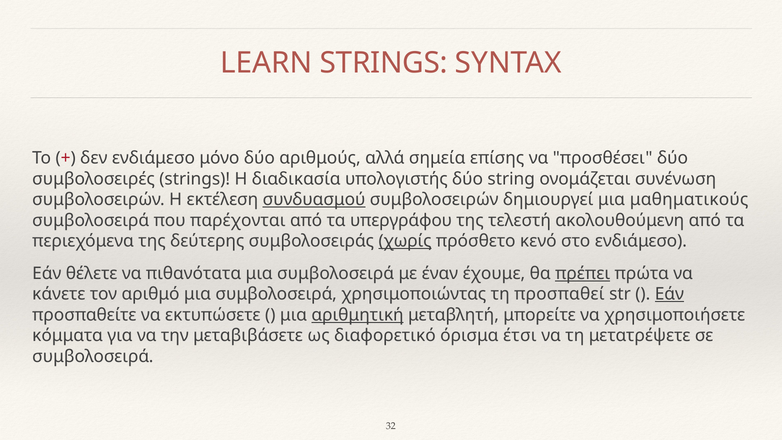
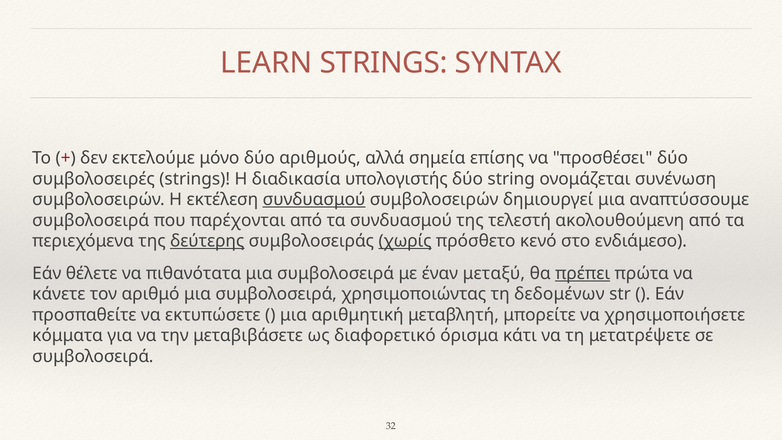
δεν ενδιάμεσο: ενδιάμεσο -> εκτελούμε
μαθηματικούς: μαθηματικούς -> αναπτύσσουμε
τα υπεργράφου: υπεργράφου -> συνδυασμού
δεύτερης underline: none -> present
έχουμε: έχουμε -> μεταξύ
προσπαθεί: προσπαθεί -> δεδομένων
Εάν at (669, 294) underline: present -> none
αριθμητική underline: present -> none
έτσι: έτσι -> κάτι
